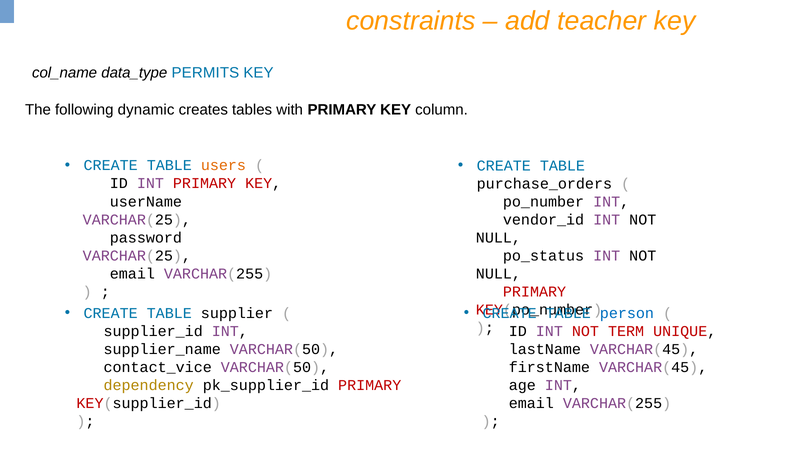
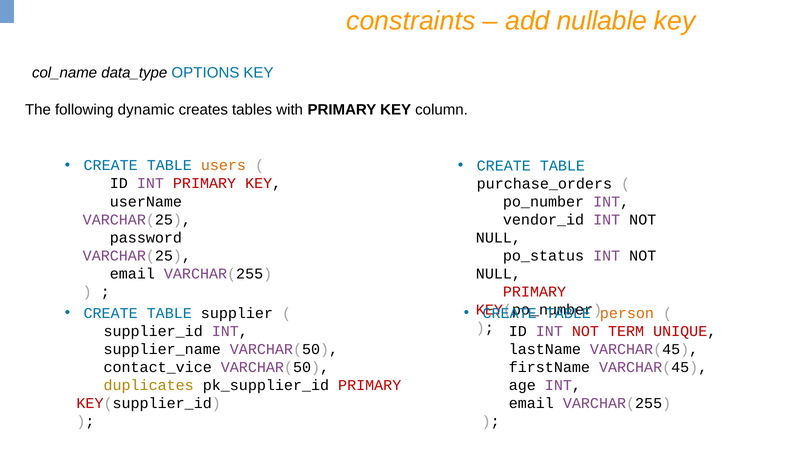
teacher: teacher -> nullable
PERMITS: PERMITS -> OPTIONS
person colour: blue -> orange
dependency: dependency -> duplicates
